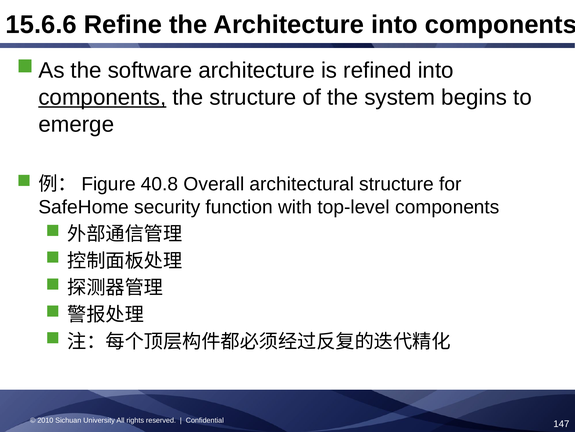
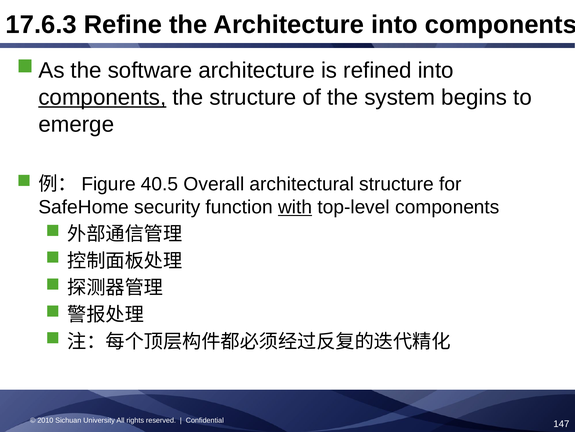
15.6.6: 15.6.6 -> 17.6.3
40.8: 40.8 -> 40.5
with underline: none -> present
